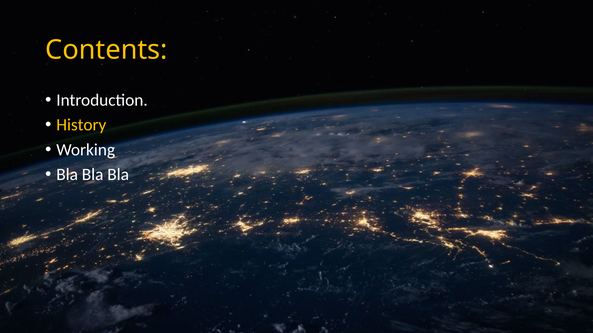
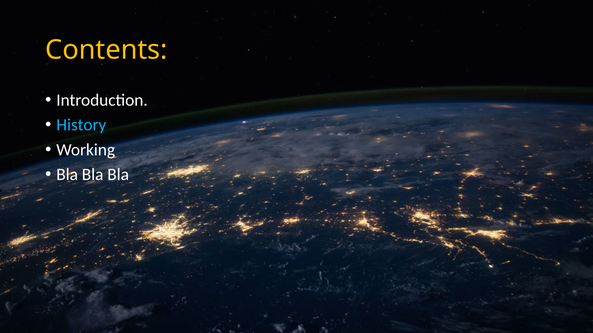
History colour: yellow -> light blue
